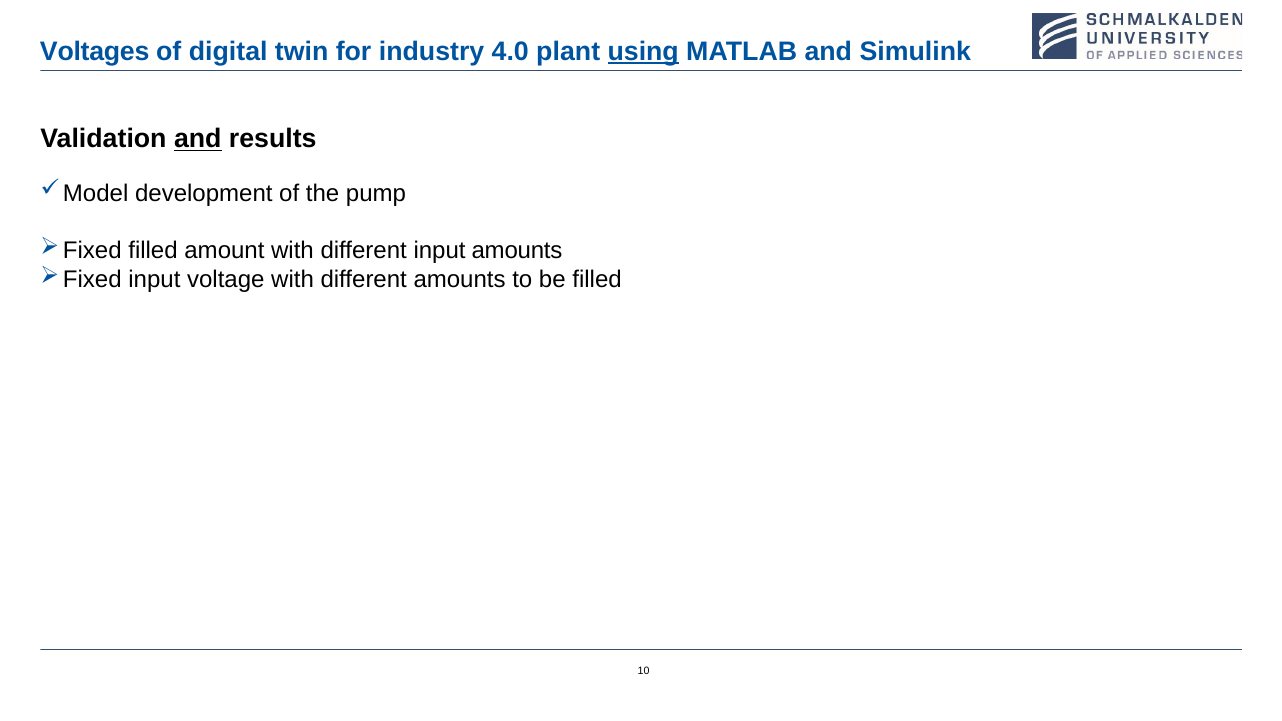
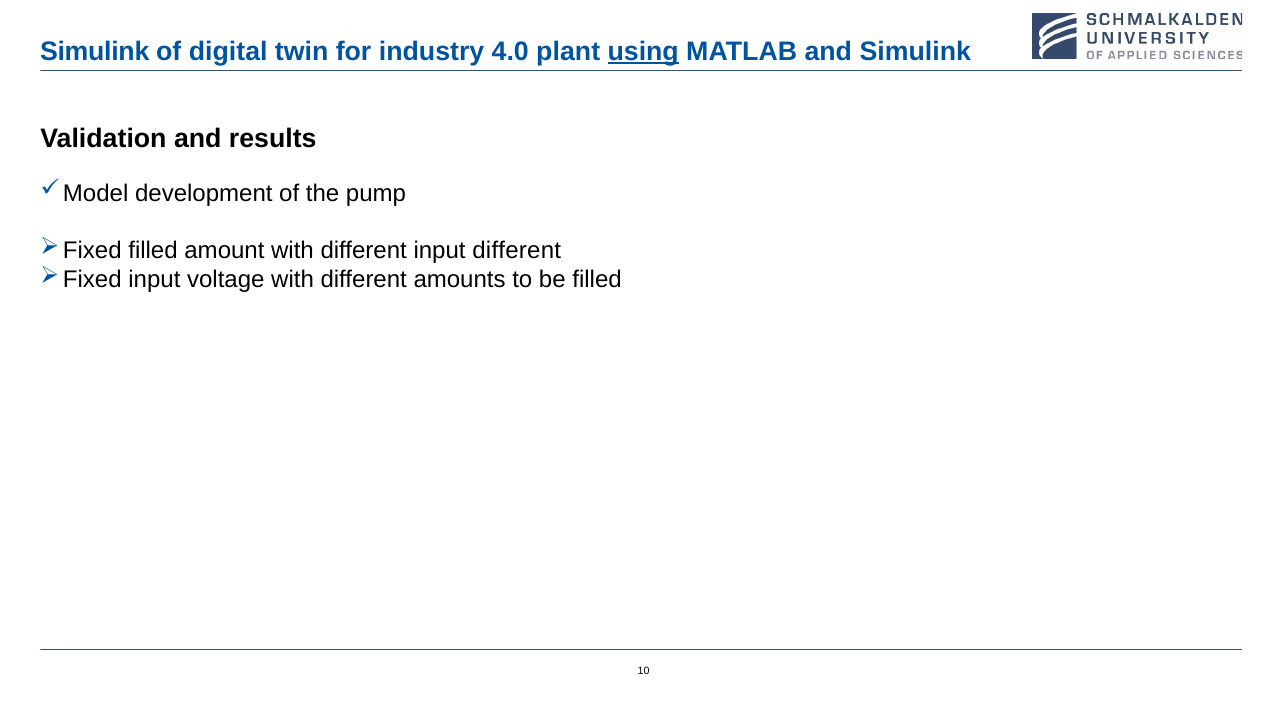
Voltages at (95, 51): Voltages -> Simulink
and at (198, 139) underline: present -> none
input amounts: amounts -> different
